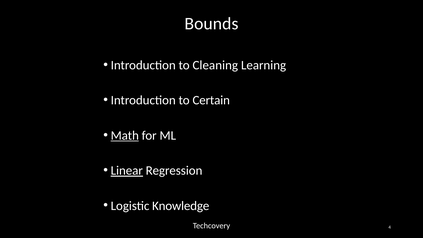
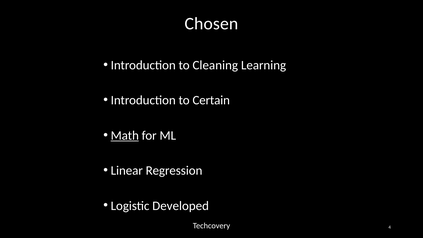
Bounds: Bounds -> Chosen
Linear underline: present -> none
Knowledge: Knowledge -> Developed
